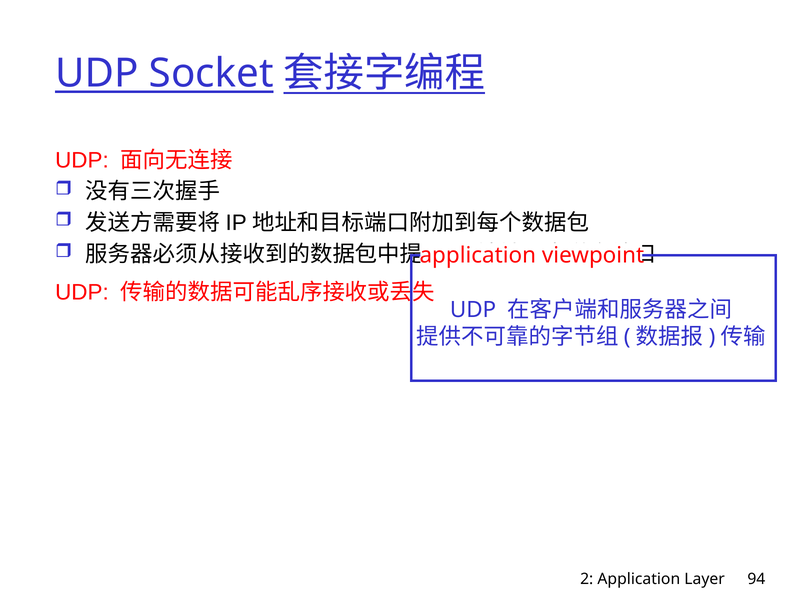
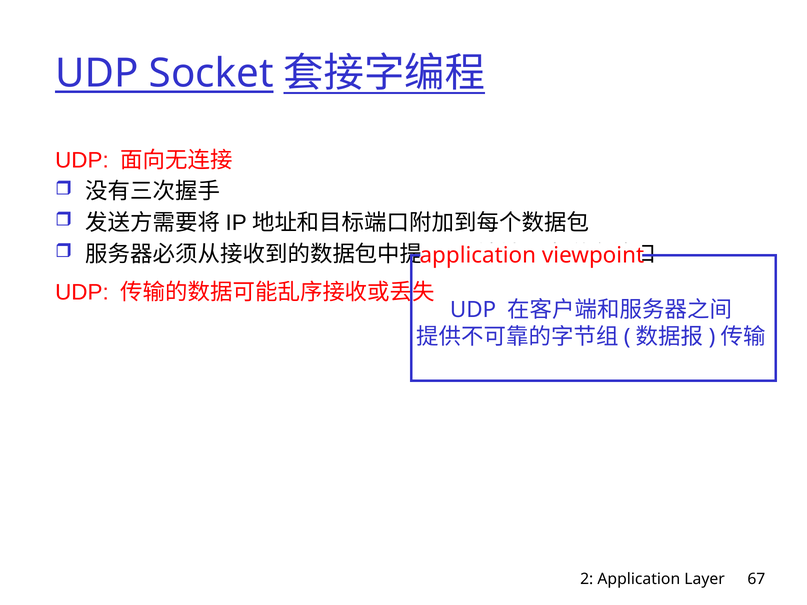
94: 94 -> 67
